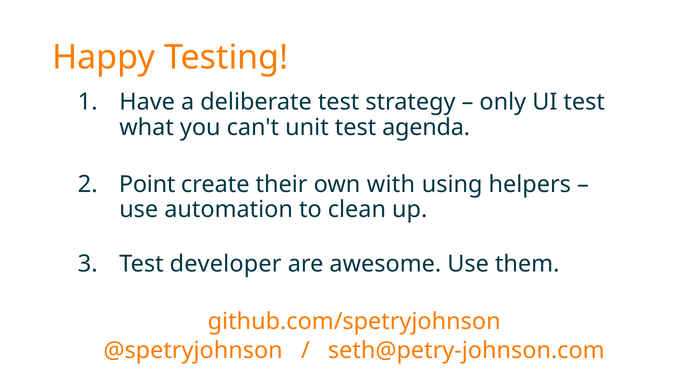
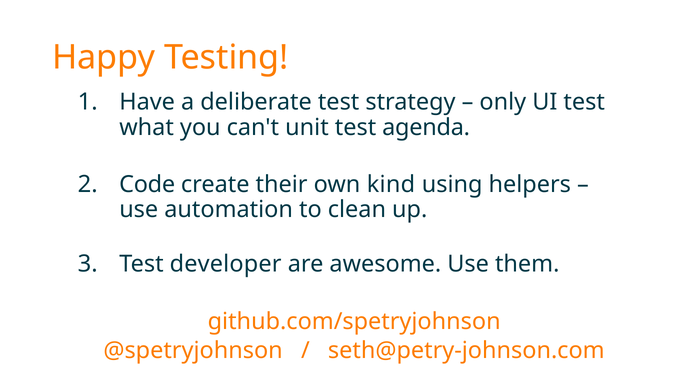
Point: Point -> Code
with: with -> kind
